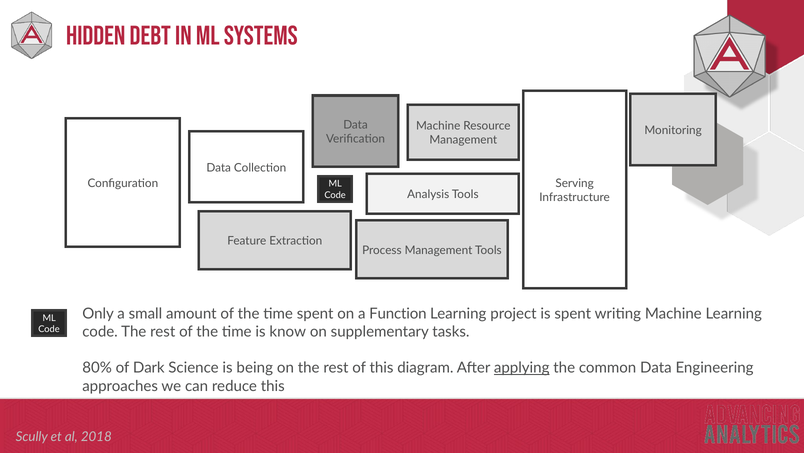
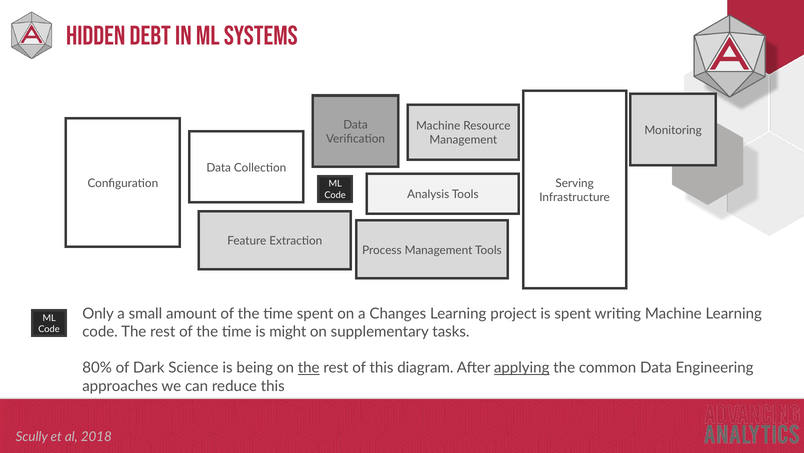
Function: Function -> Changes
know: know -> might
the at (309, 367) underline: none -> present
